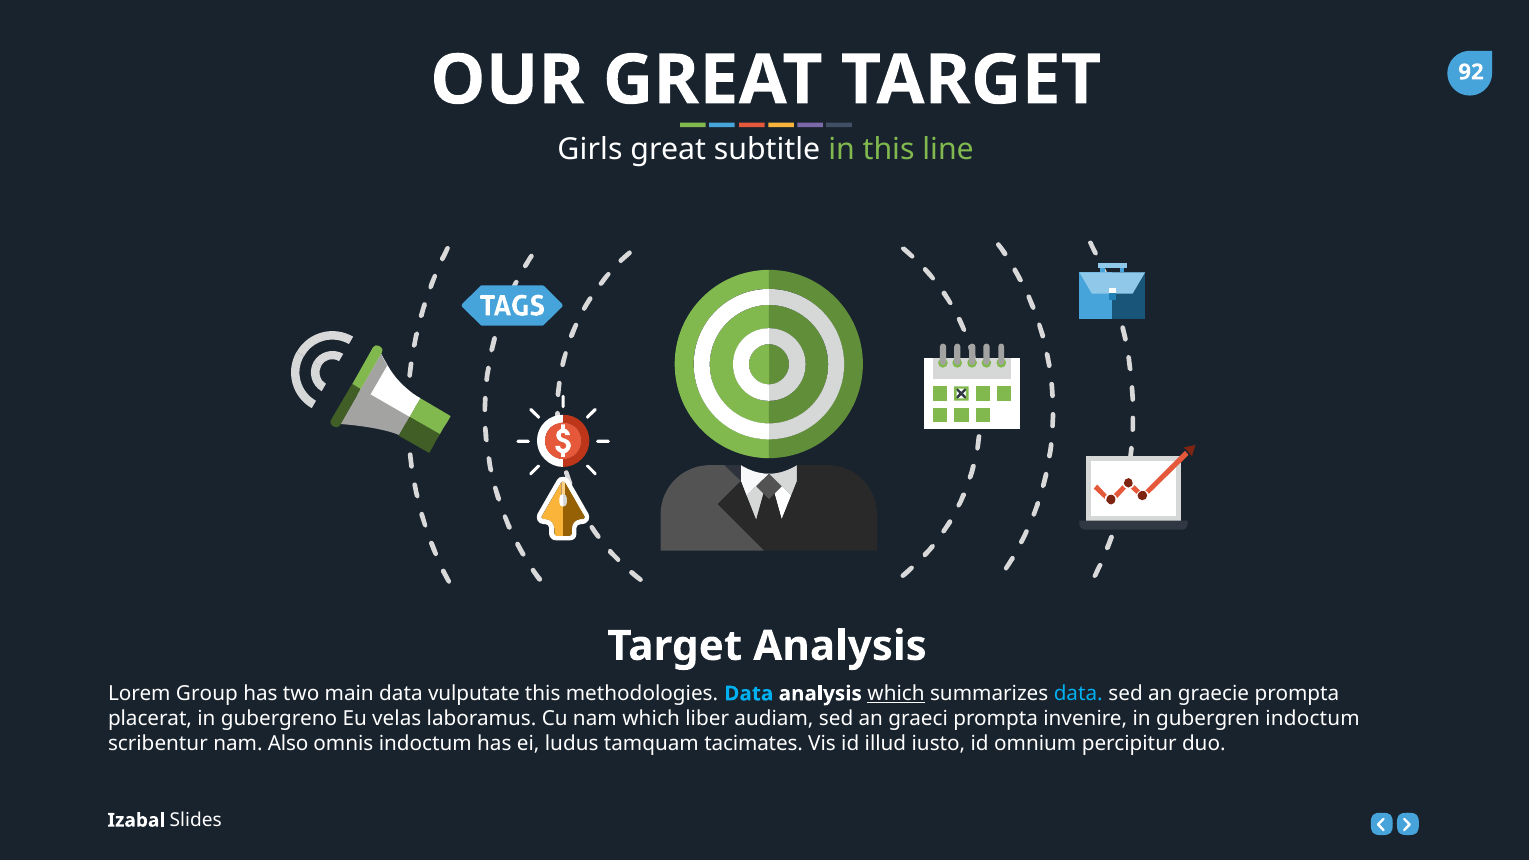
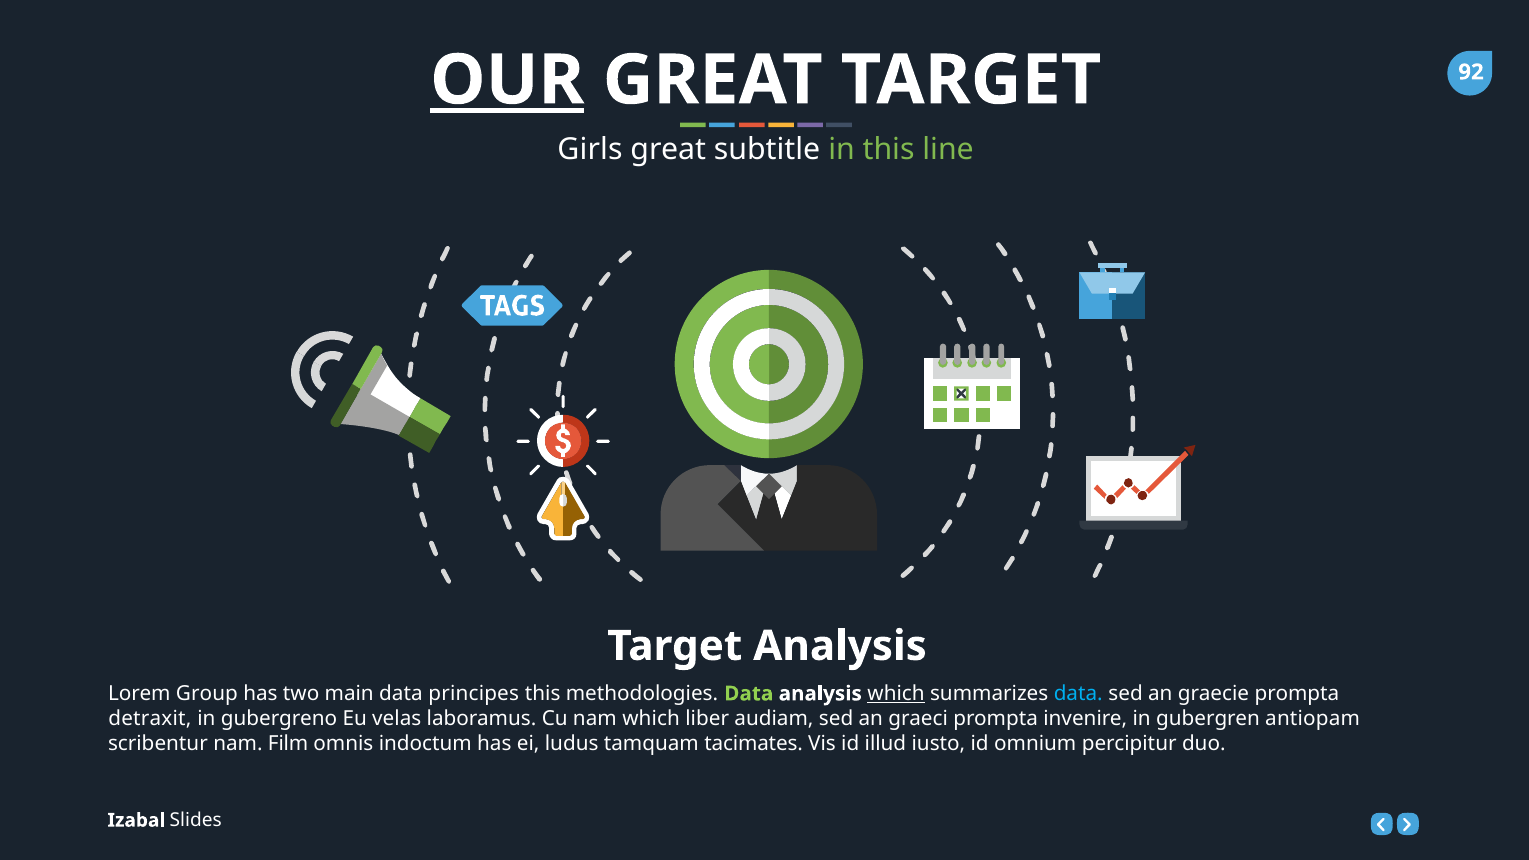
OUR underline: none -> present
vulputate: vulputate -> principes
Data at (749, 694) colour: light blue -> light green
placerat: placerat -> detraxit
gubergren indoctum: indoctum -> antiopam
Also: Also -> Film
